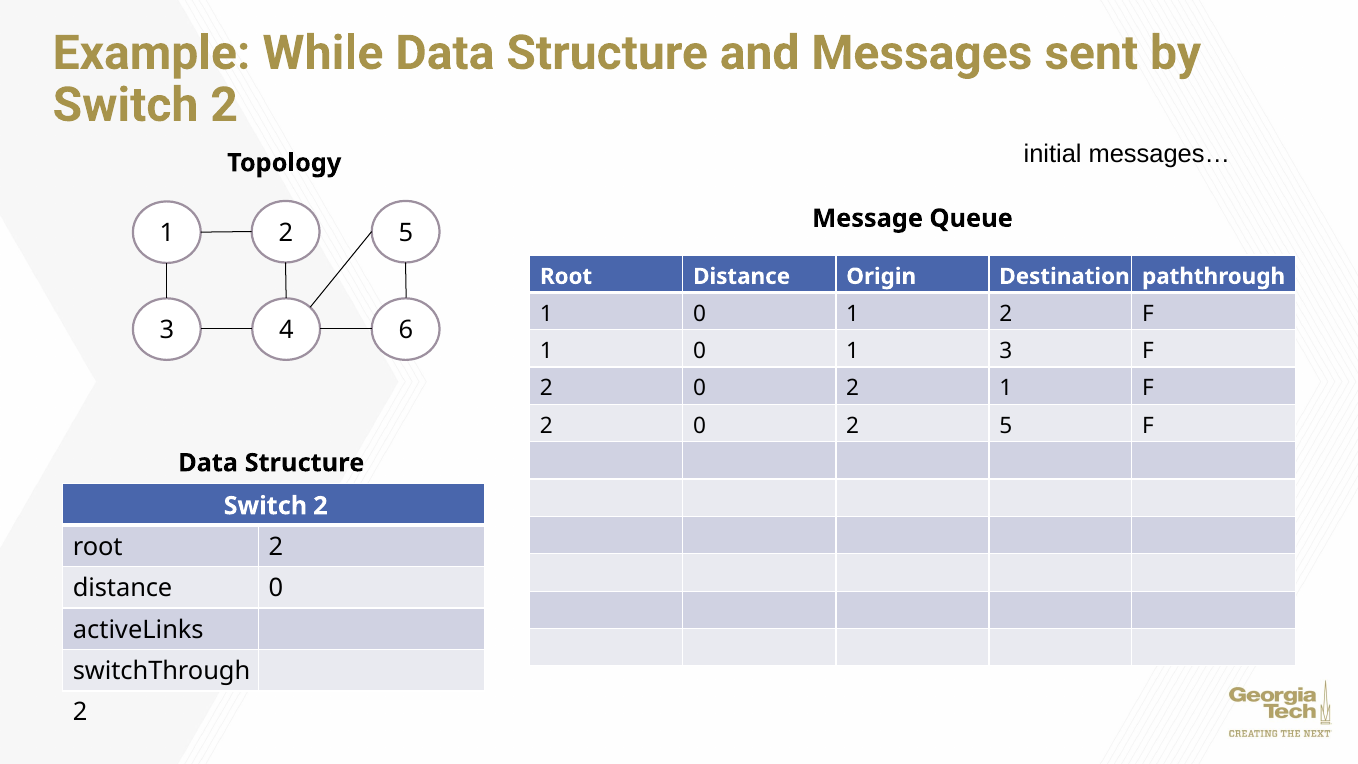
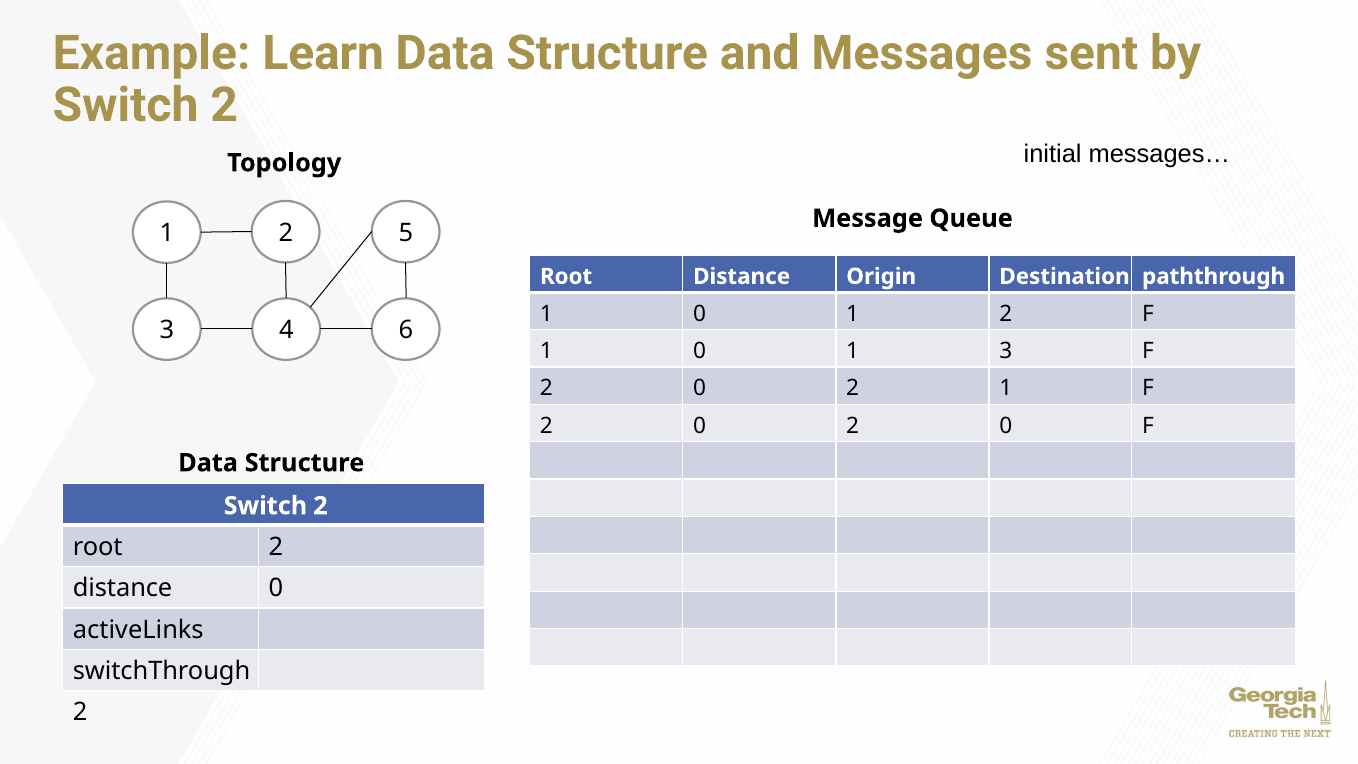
While: While -> Learn
0 2 5: 5 -> 0
